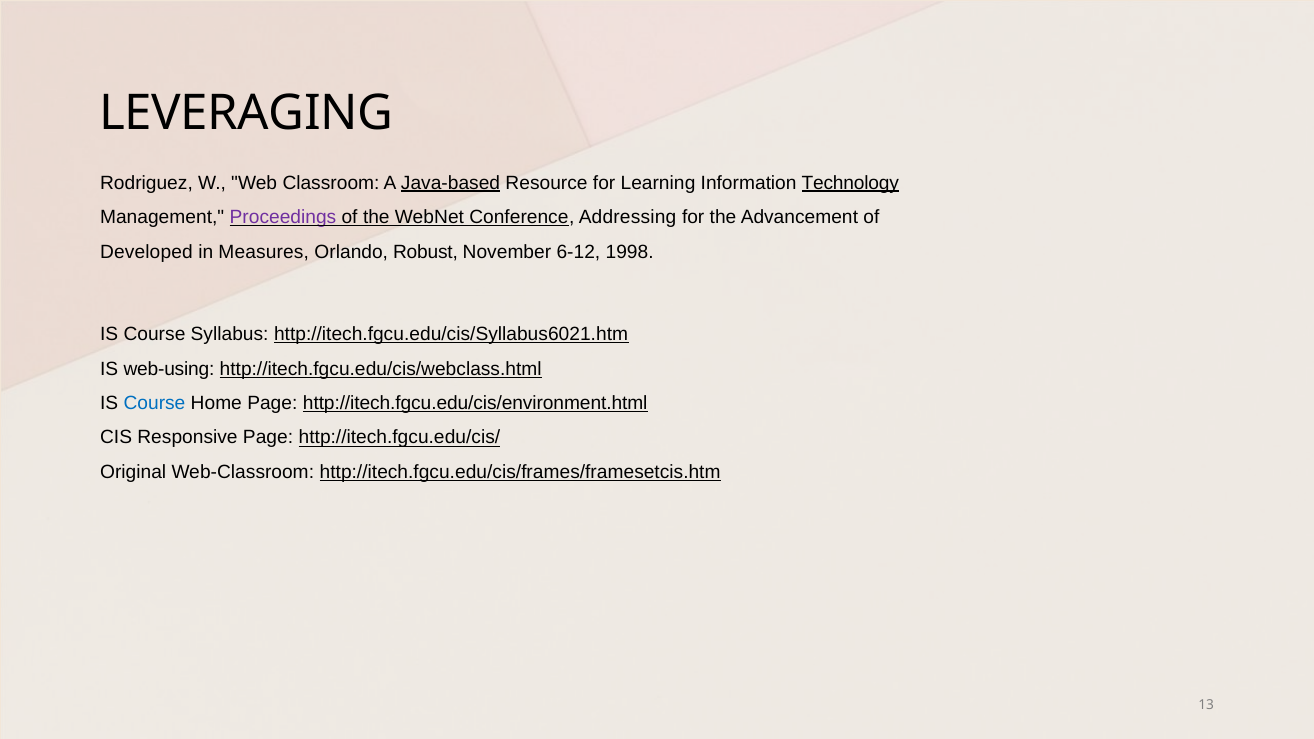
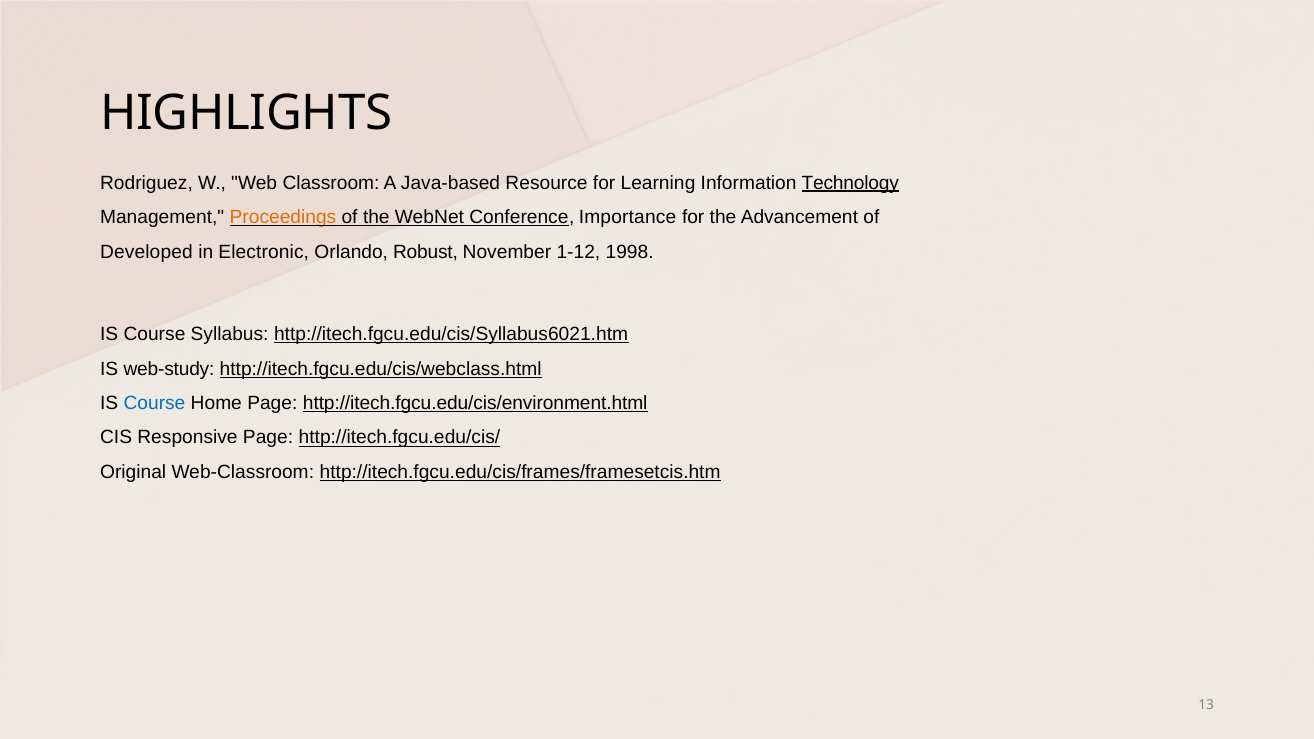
LEVERAGING: LEVERAGING -> HIGHLIGHTS
Java-based underline: present -> none
Proceedings colour: purple -> orange
Addressing: Addressing -> Importance
Measures: Measures -> Electronic
6-12: 6-12 -> 1-12
web-using: web-using -> web-study
